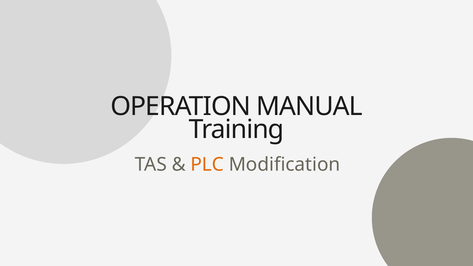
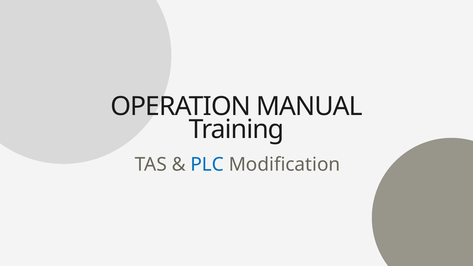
PLC colour: orange -> blue
